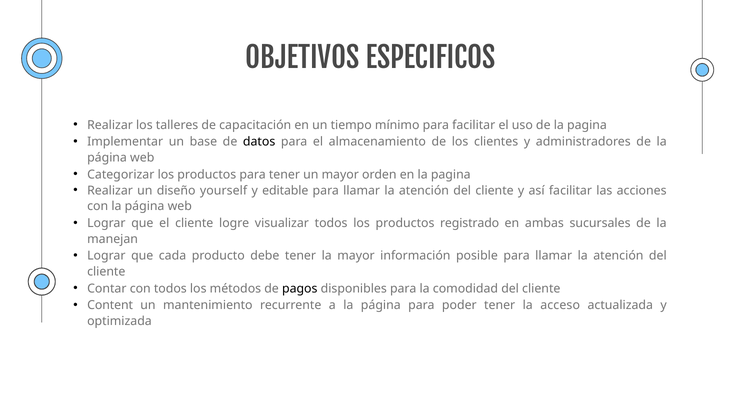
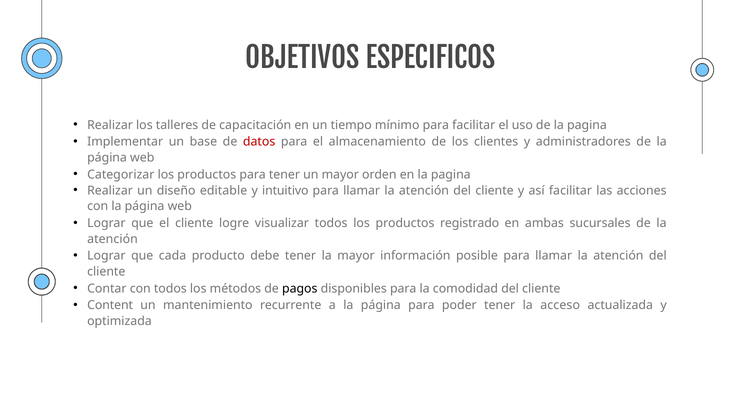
datos colour: black -> red
yourself: yourself -> editable
editable: editable -> intuitivo
manejan at (113, 239): manejan -> atención
